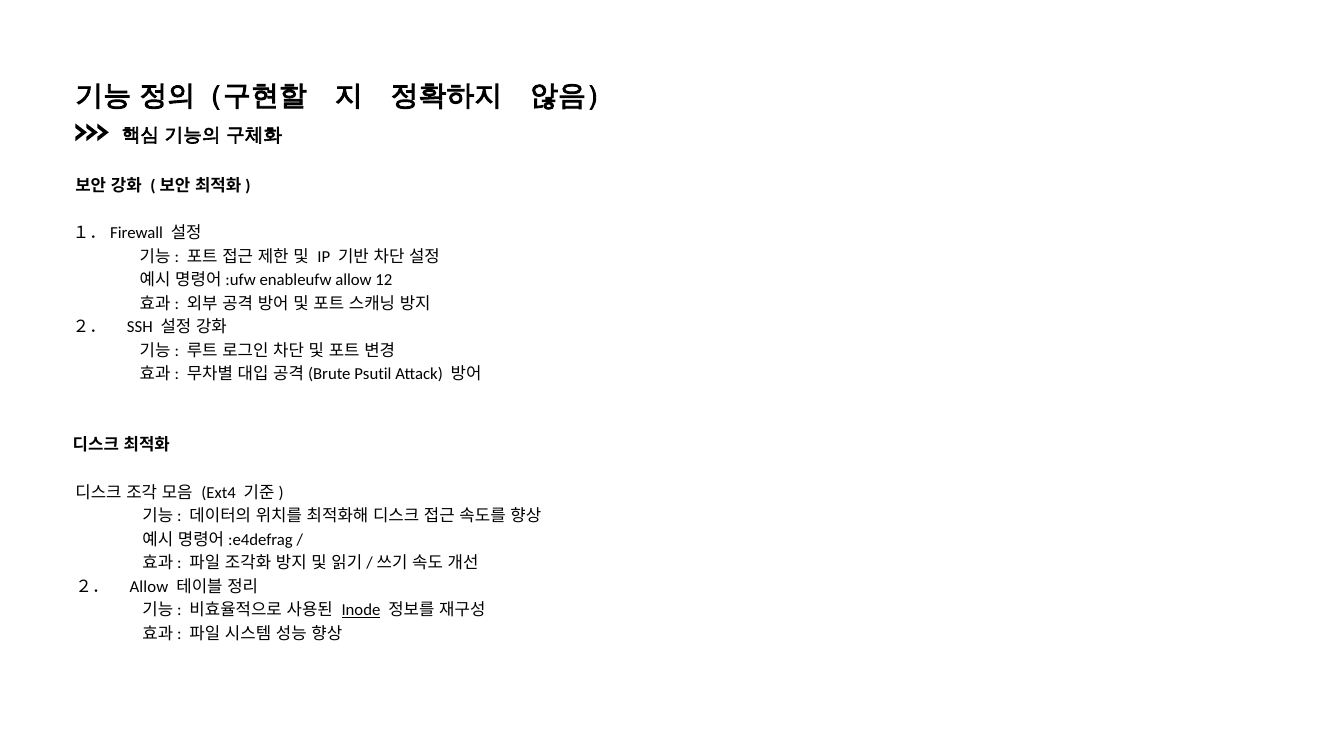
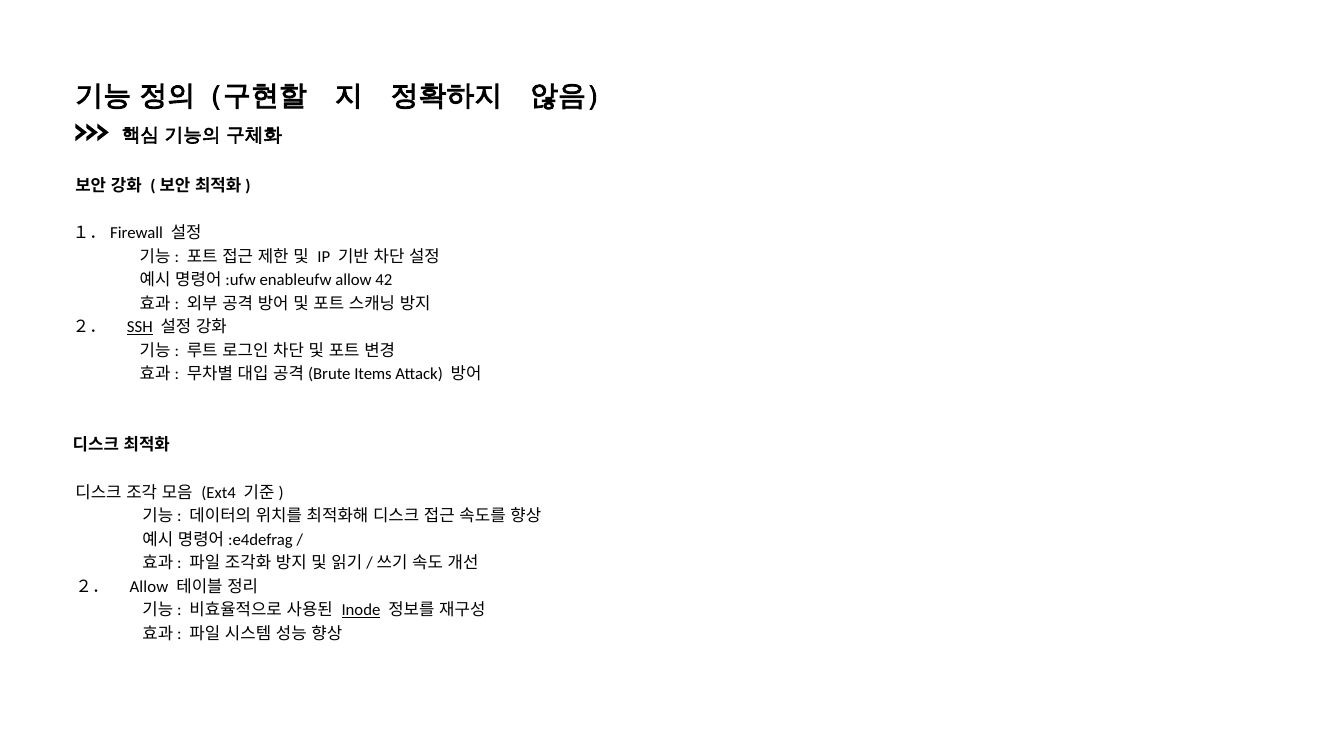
12: 12 -> 42
SSH underline: none -> present
Psutil: Psutil -> Items
